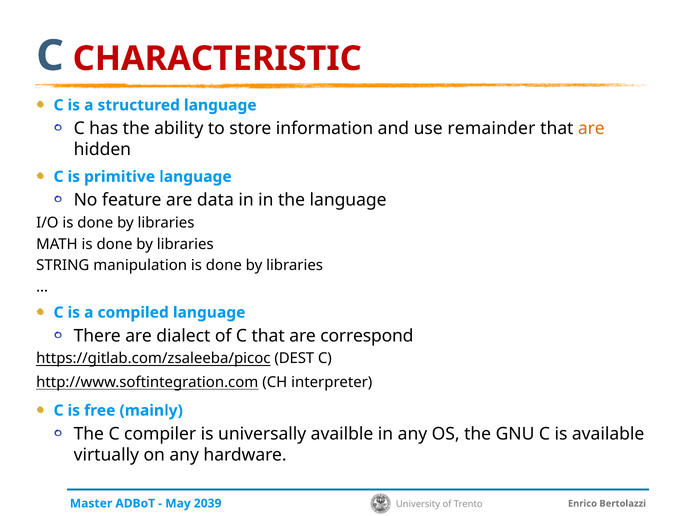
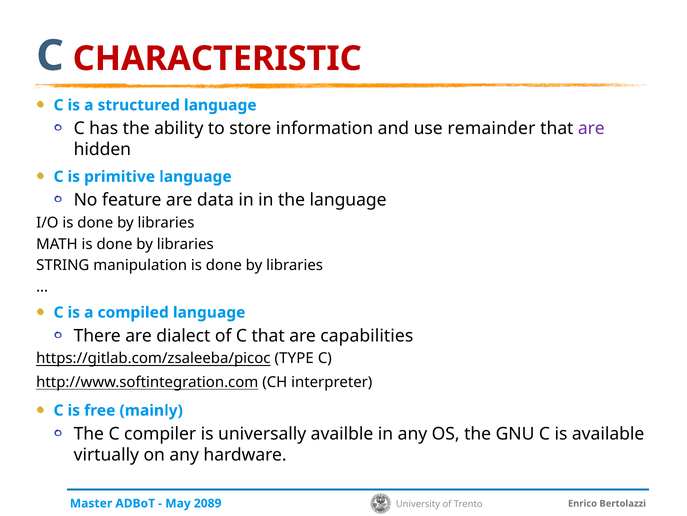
are at (591, 128) colour: orange -> purple
correspond: correspond -> capabilities
DEST: DEST -> TYPE
2039: 2039 -> 2089
